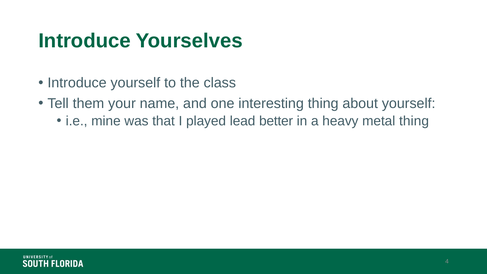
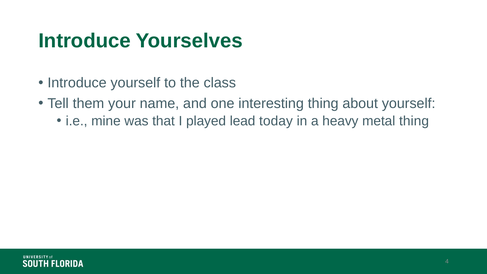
better: better -> today
